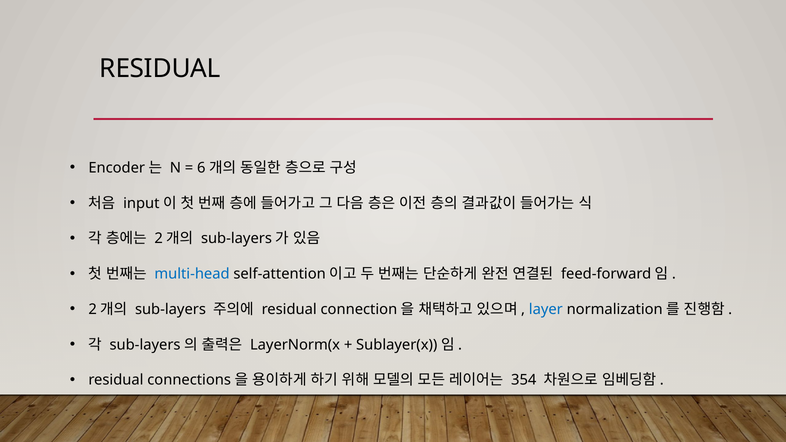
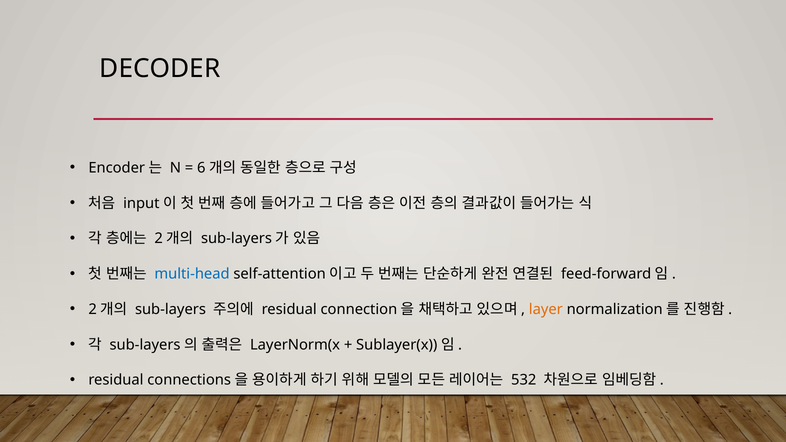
RESIDUAL at (160, 69): RESIDUAL -> DECODER
layer colour: blue -> orange
354: 354 -> 532
